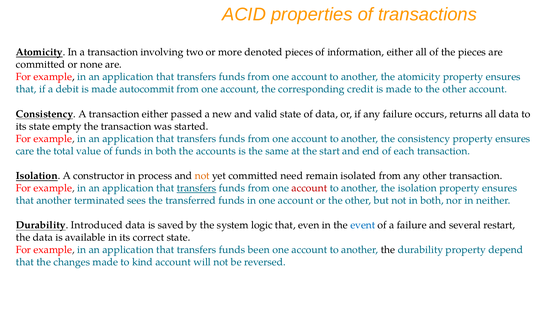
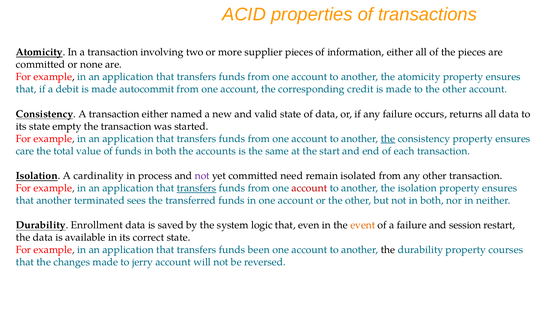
denoted: denoted -> supplier
passed: passed -> named
the at (388, 139) underline: none -> present
constructor: constructor -> cardinality
not at (202, 176) colour: orange -> purple
Introduced: Introduced -> Enrollment
event colour: blue -> orange
several: several -> session
depend: depend -> courses
kind: kind -> jerry
